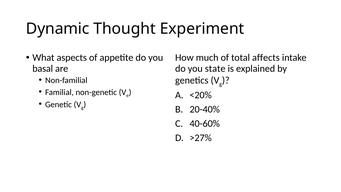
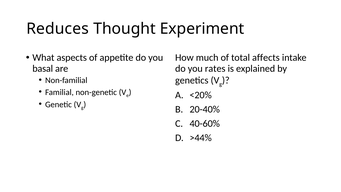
Dynamic: Dynamic -> Reduces
state: state -> rates
>27%: >27% -> >44%
